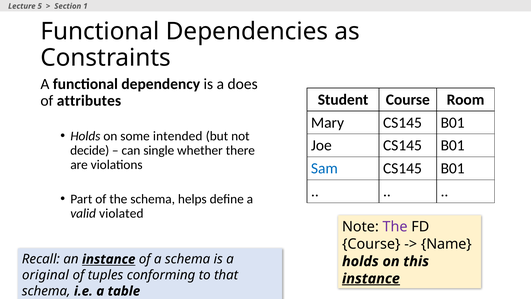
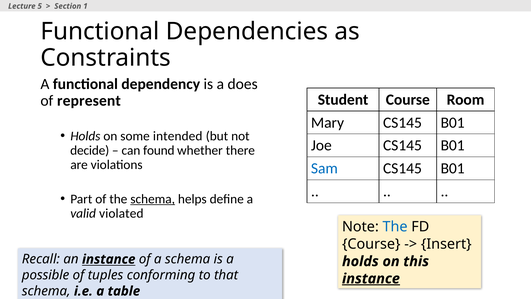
attributes: attributes -> represent
single: single -> found
schema at (153, 199) underline: none -> present
The at (395, 227) colour: purple -> blue
Name: Name -> Insert
original: original -> possible
